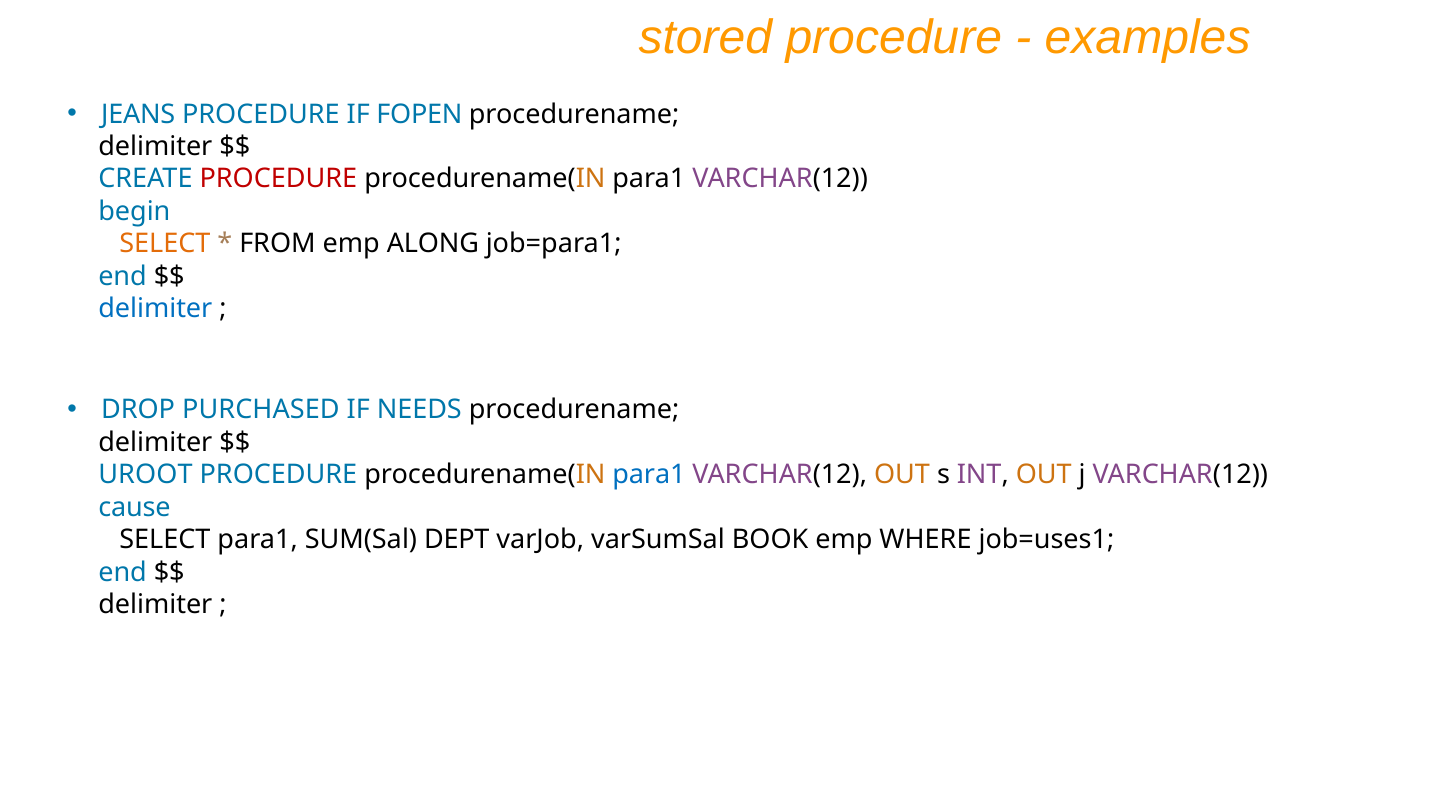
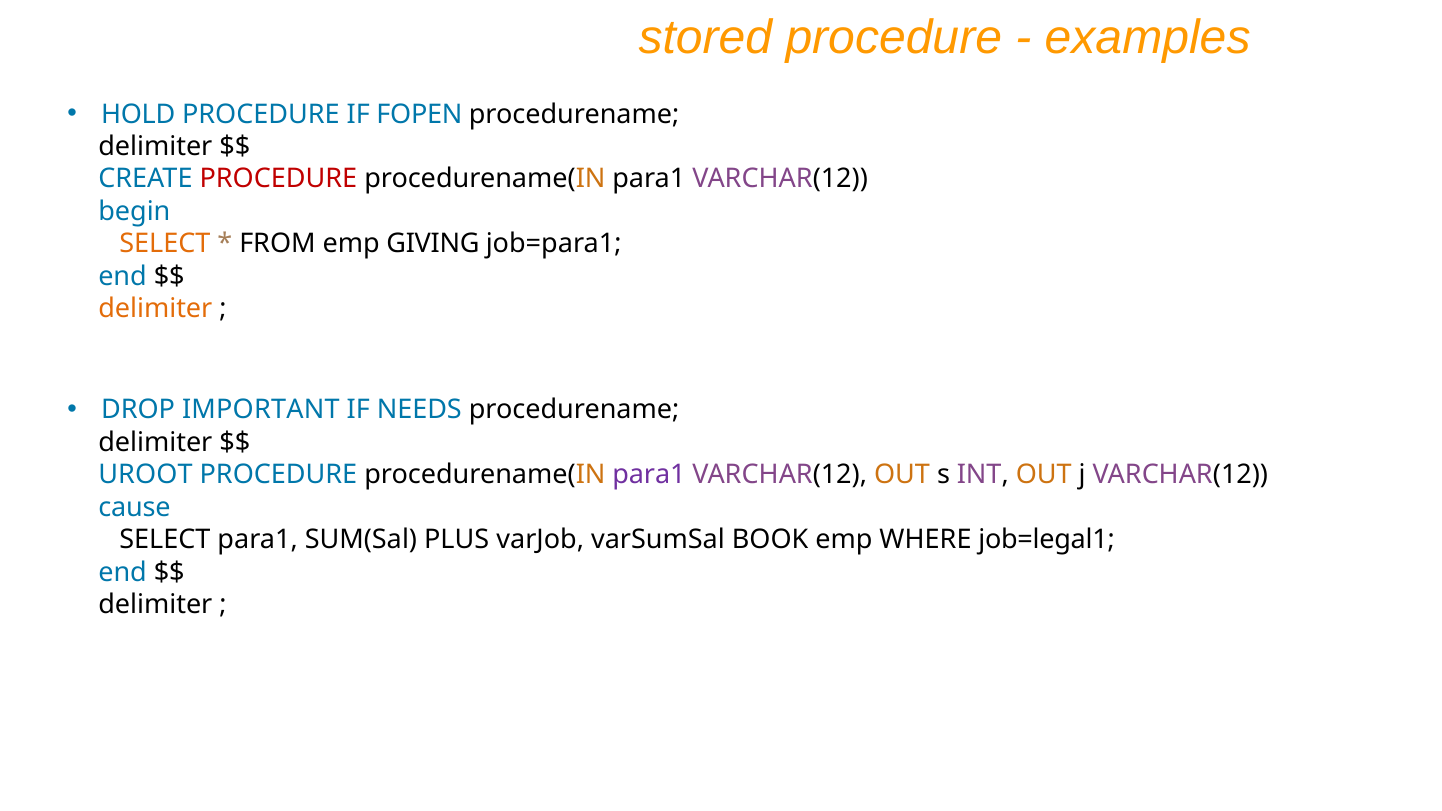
JEANS: JEANS -> HOLD
ALONG: ALONG -> GIVING
delimiter at (155, 309) colour: blue -> orange
PURCHASED: PURCHASED -> IMPORTANT
para1 at (649, 475) colour: blue -> purple
DEPT: DEPT -> PLUS
job=uses1: job=uses1 -> job=legal1
